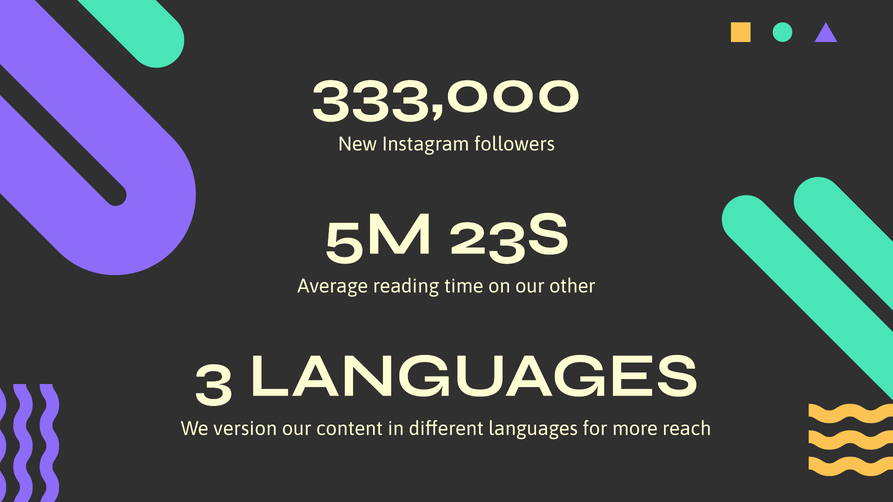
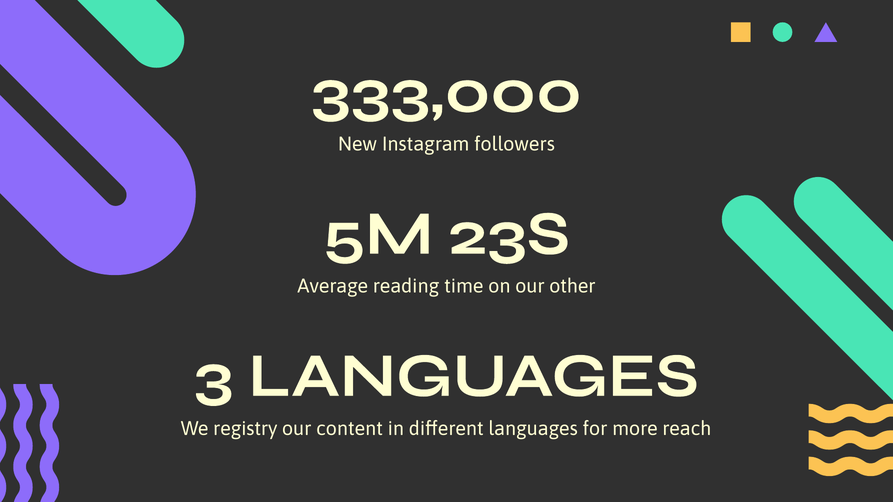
version: version -> registry
